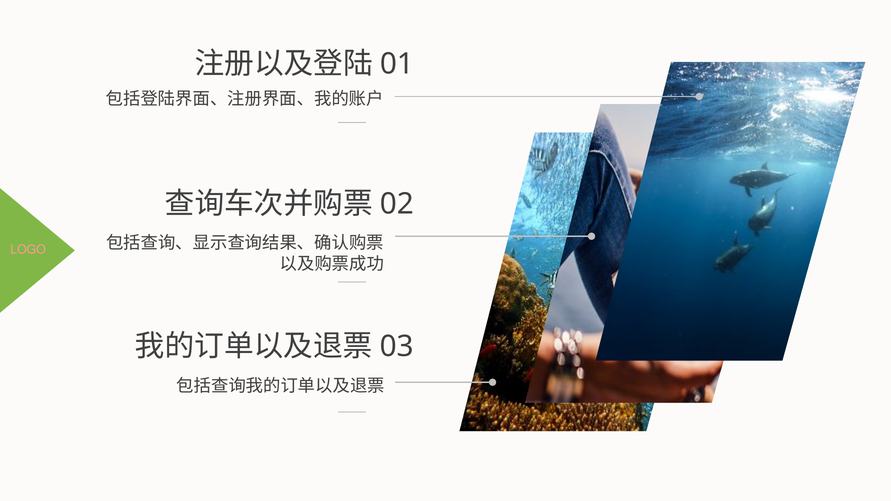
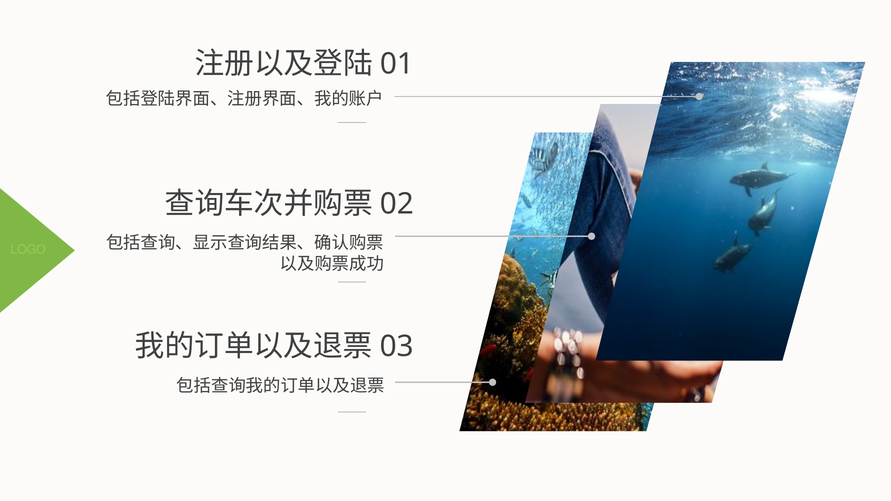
LOGO colour: pink -> light green
